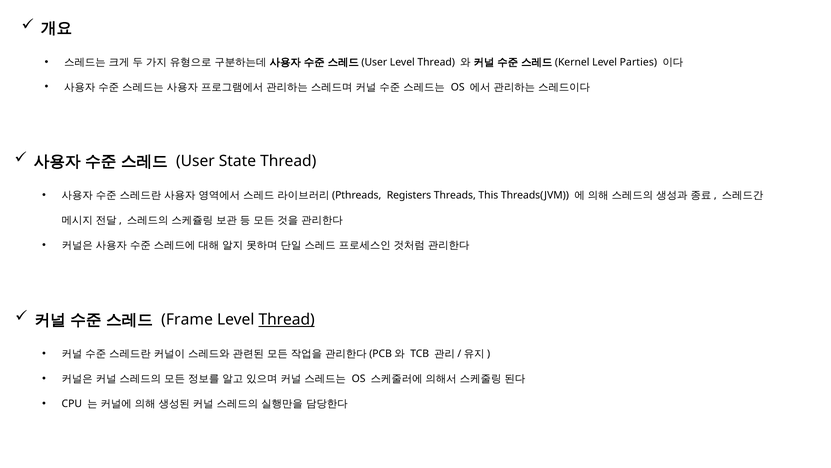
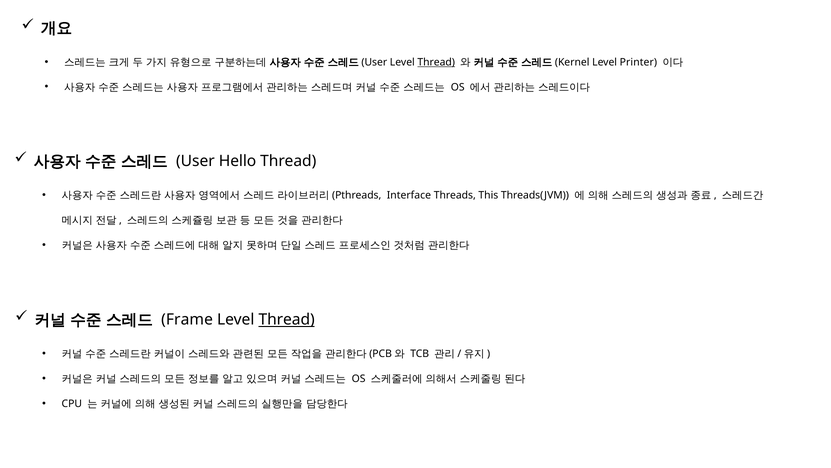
Thread at (436, 62) underline: none -> present
Parties: Parties -> Printer
State: State -> Hello
Registers: Registers -> Interface
